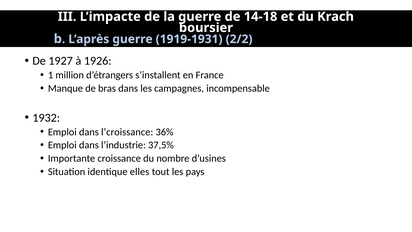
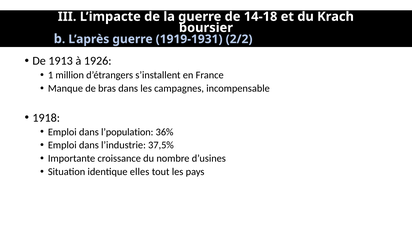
1927: 1927 -> 1913
1932: 1932 -> 1918
l’croissance: l’croissance -> l’population
